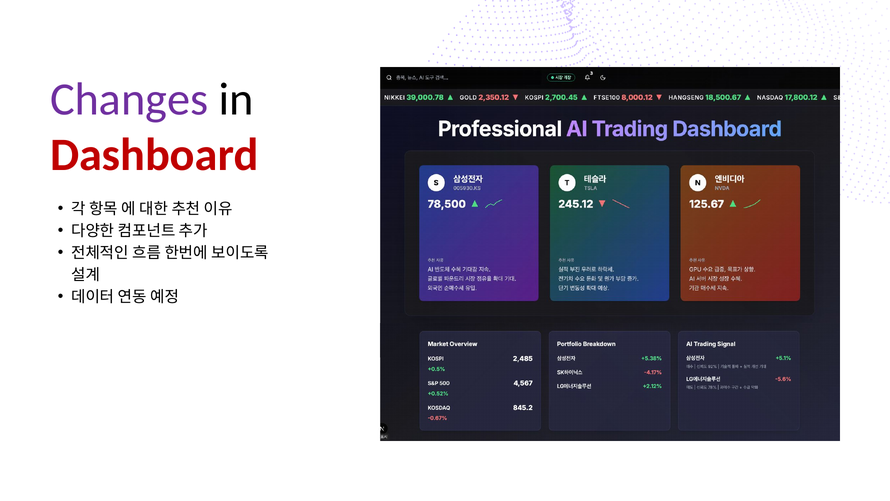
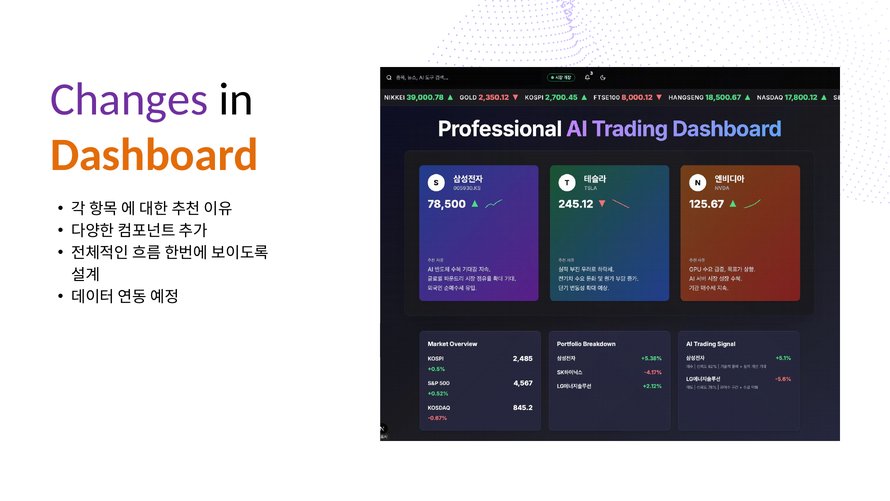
Dashboard colour: red -> orange
